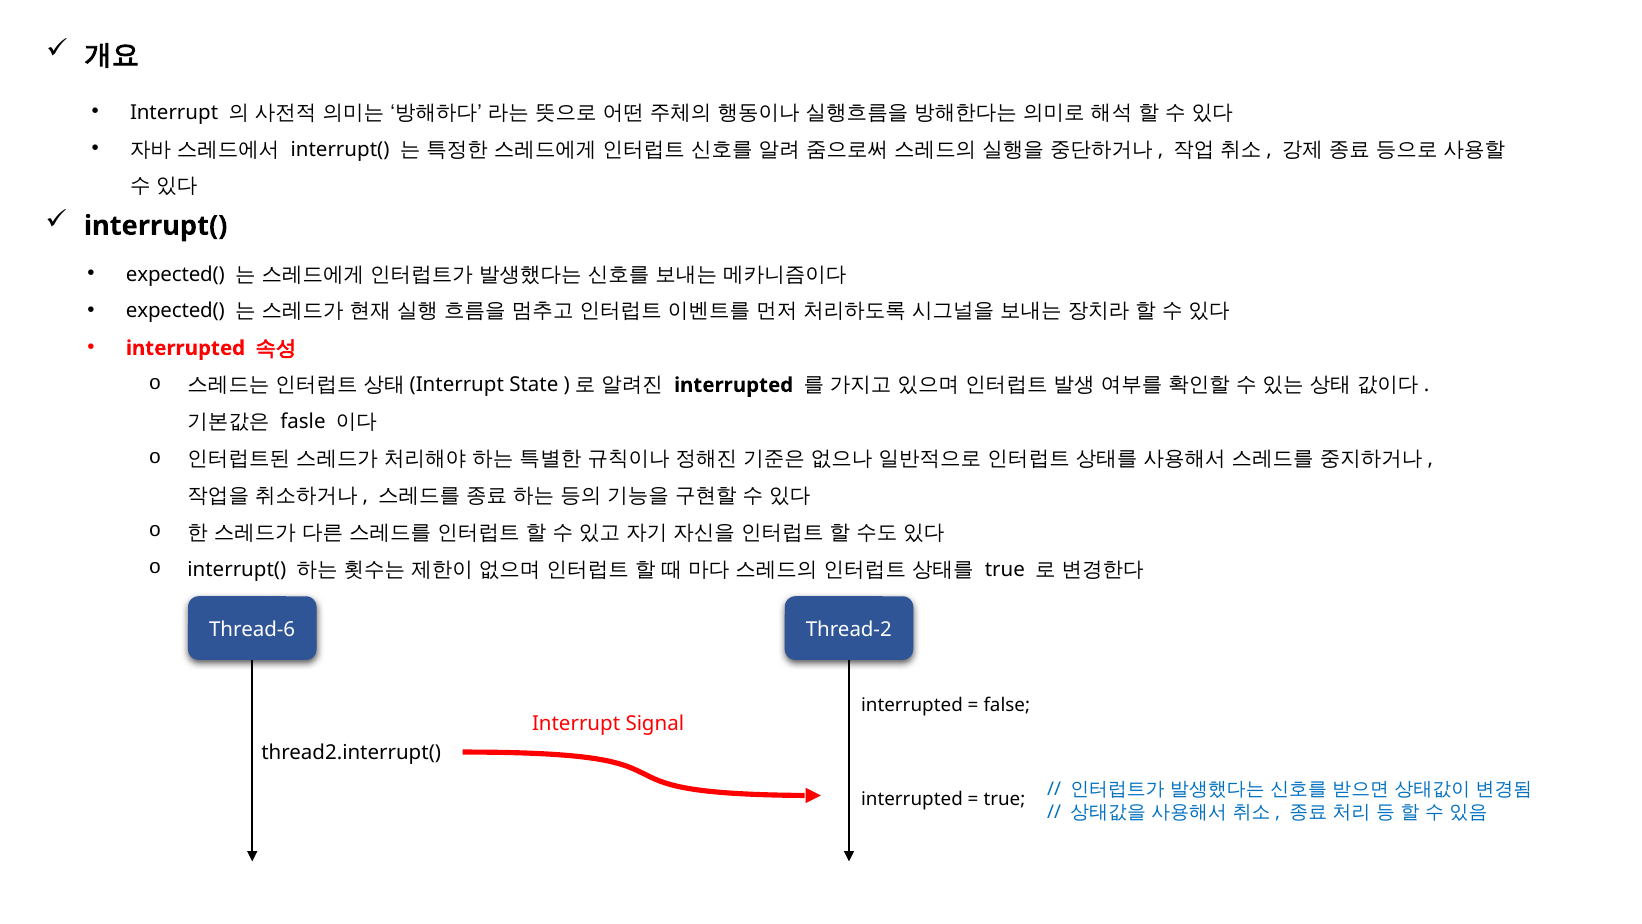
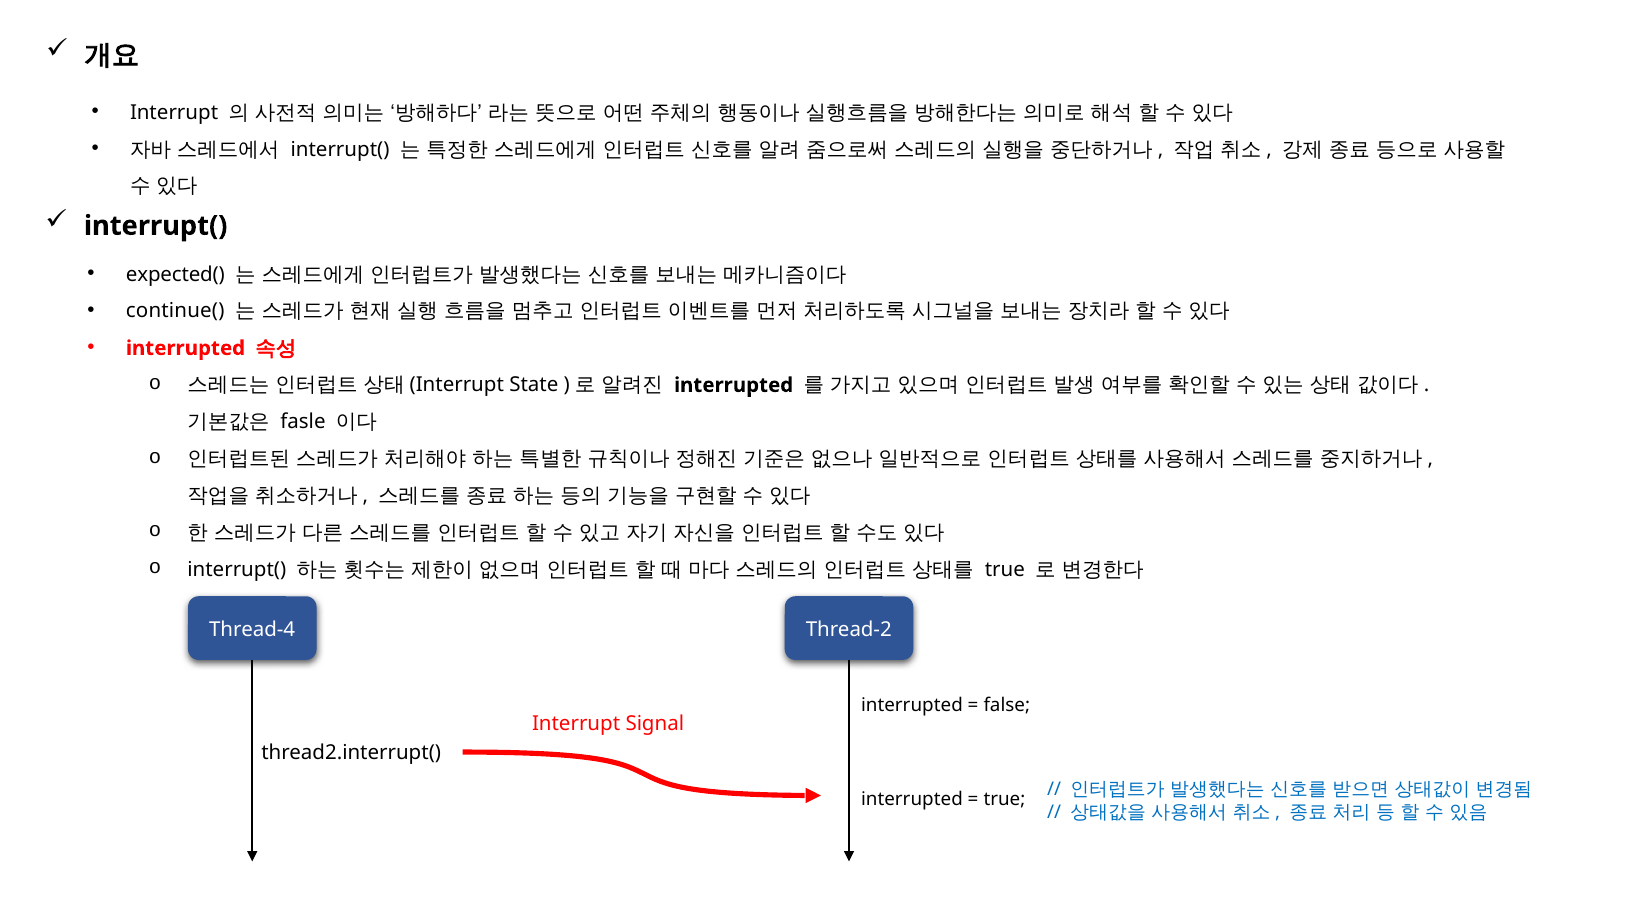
expected( at (175, 311): expected( -> continue(
Thread-6: Thread-6 -> Thread-4
